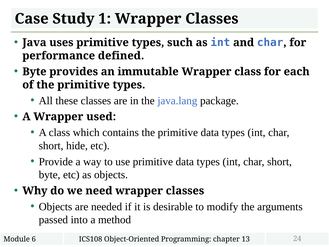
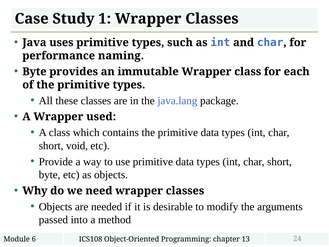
defined: defined -> naming
hide: hide -> void
